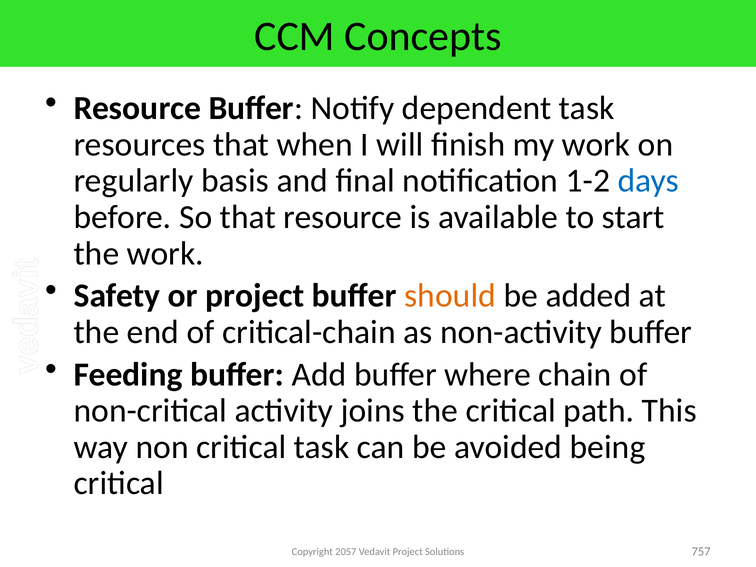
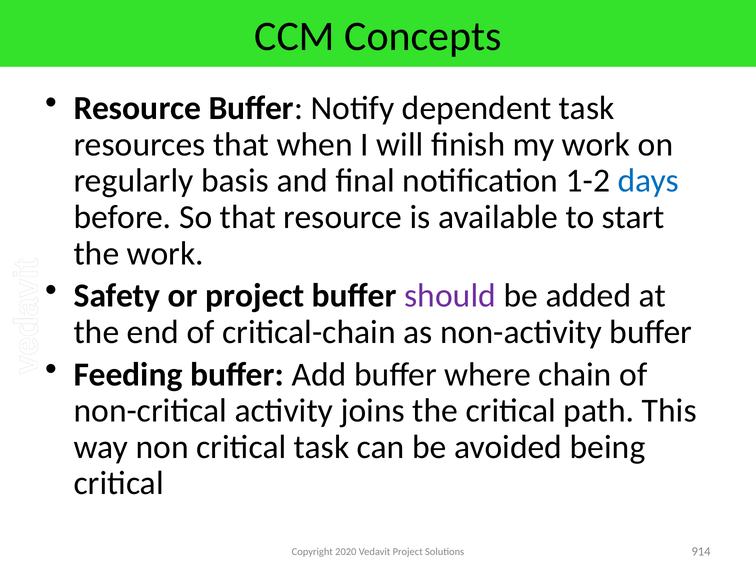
should colour: orange -> purple
2057: 2057 -> 2020
757: 757 -> 914
